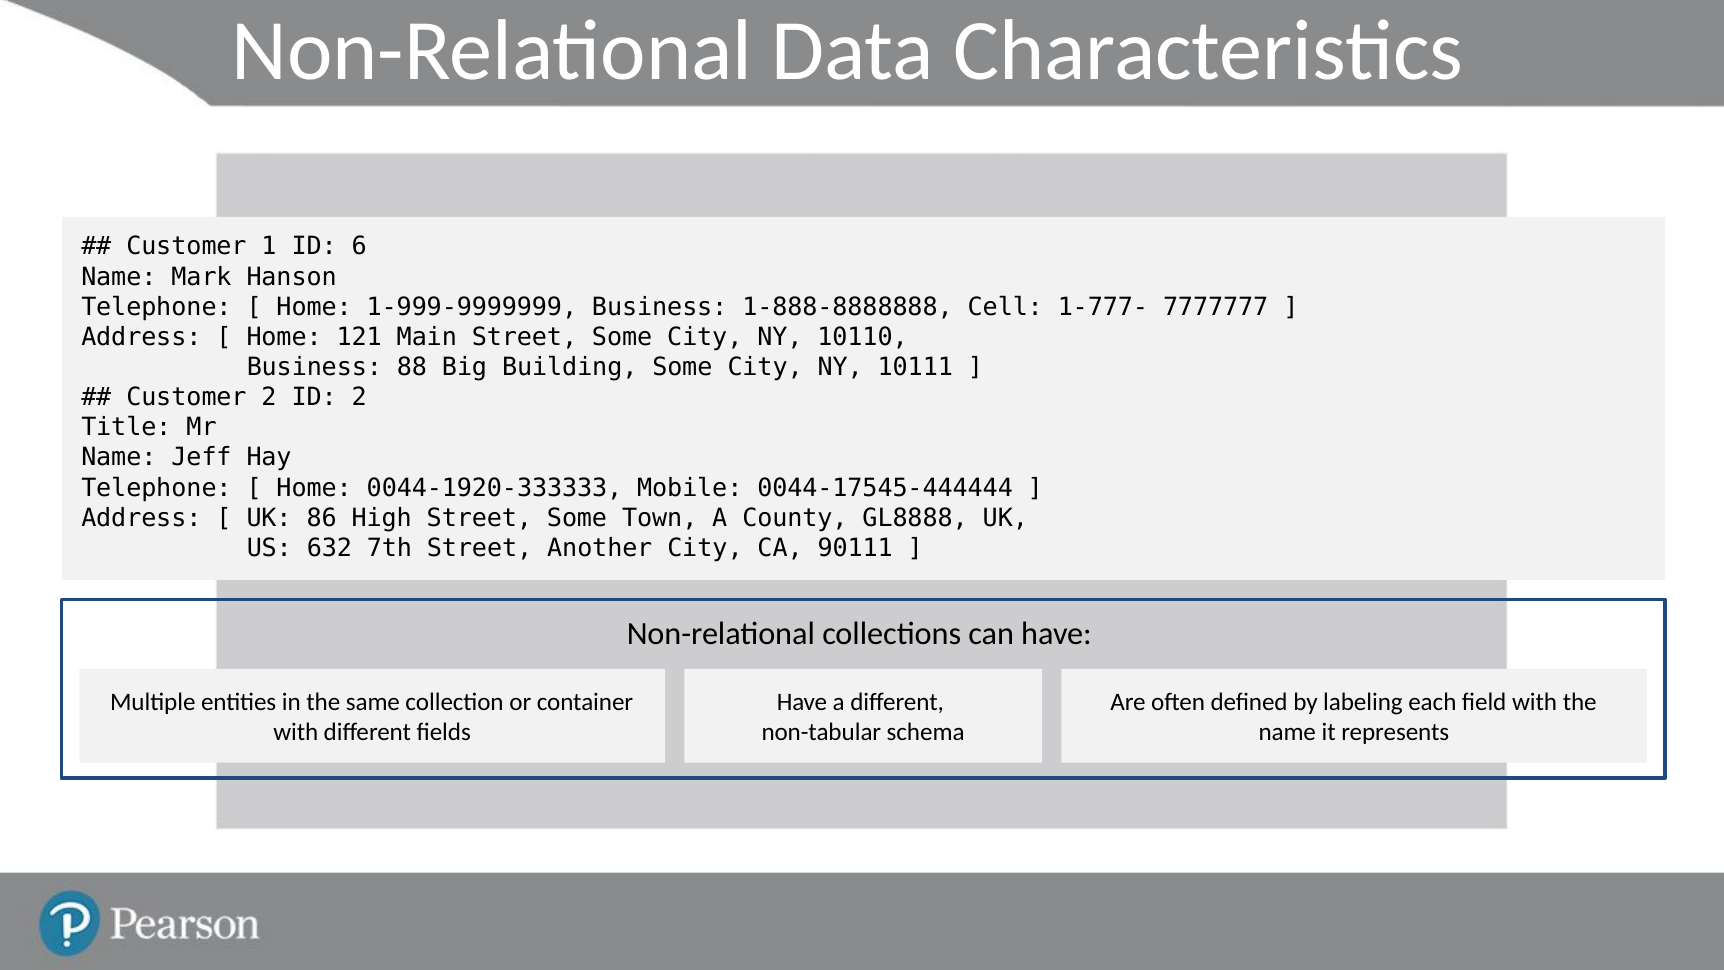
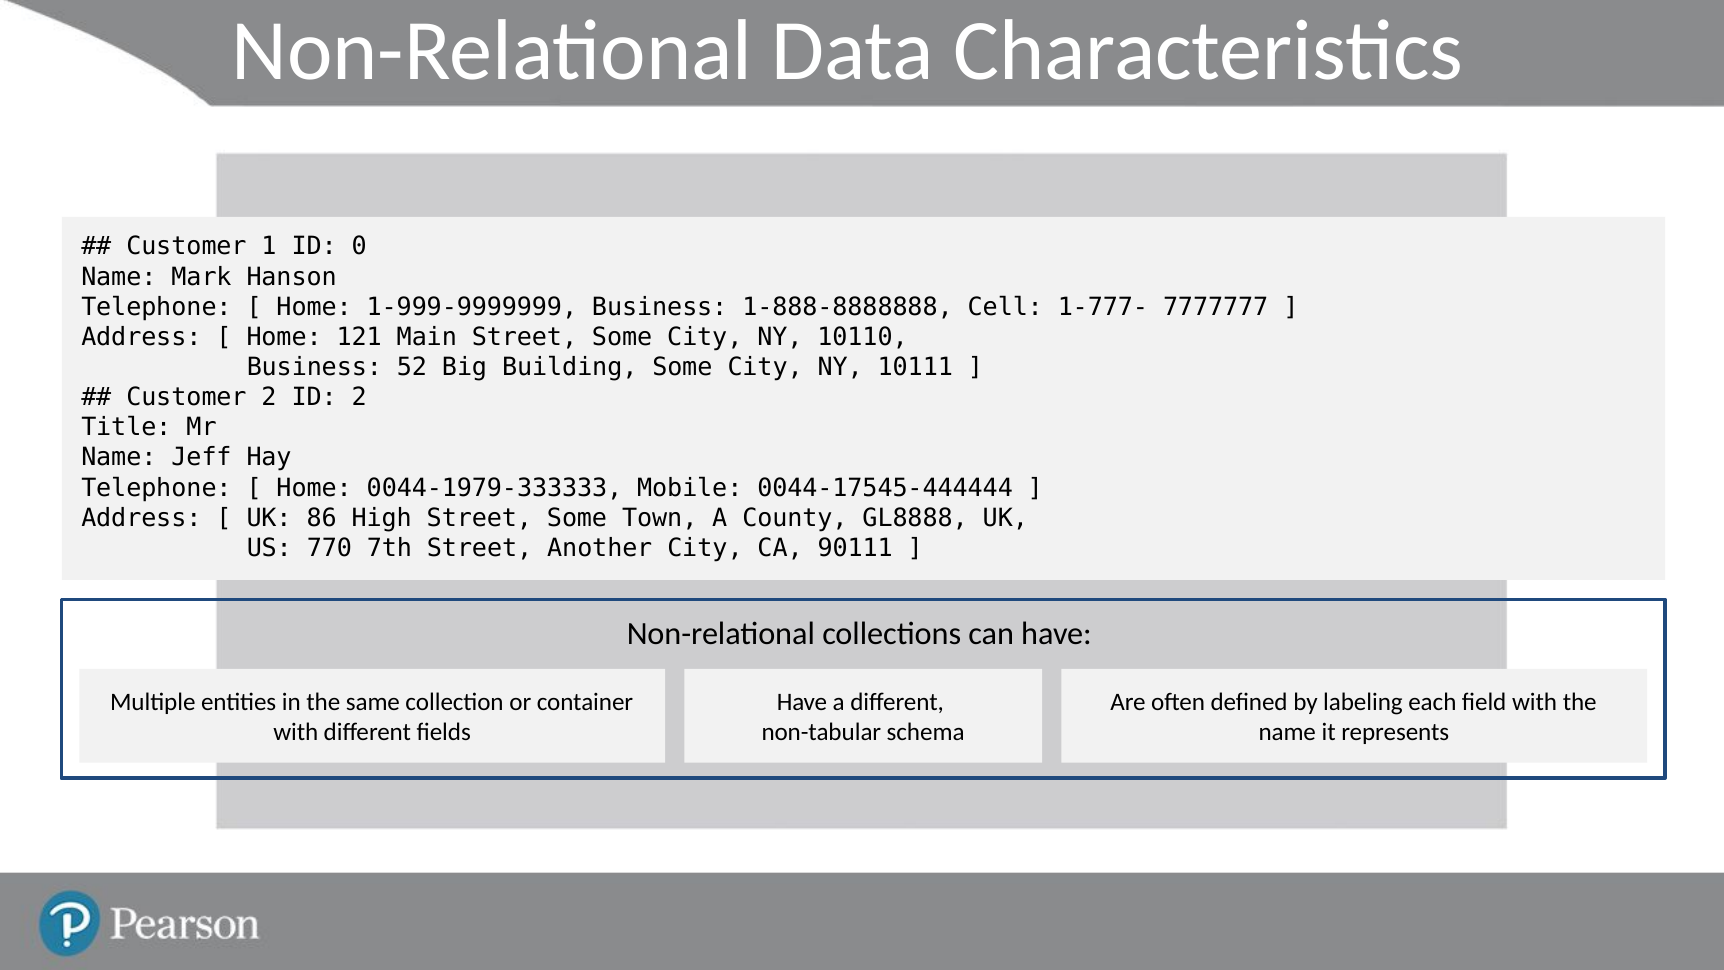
6: 6 -> 0
88: 88 -> 52
0044-1920-333333: 0044-1920-333333 -> 0044-1979-333333
632: 632 -> 770
